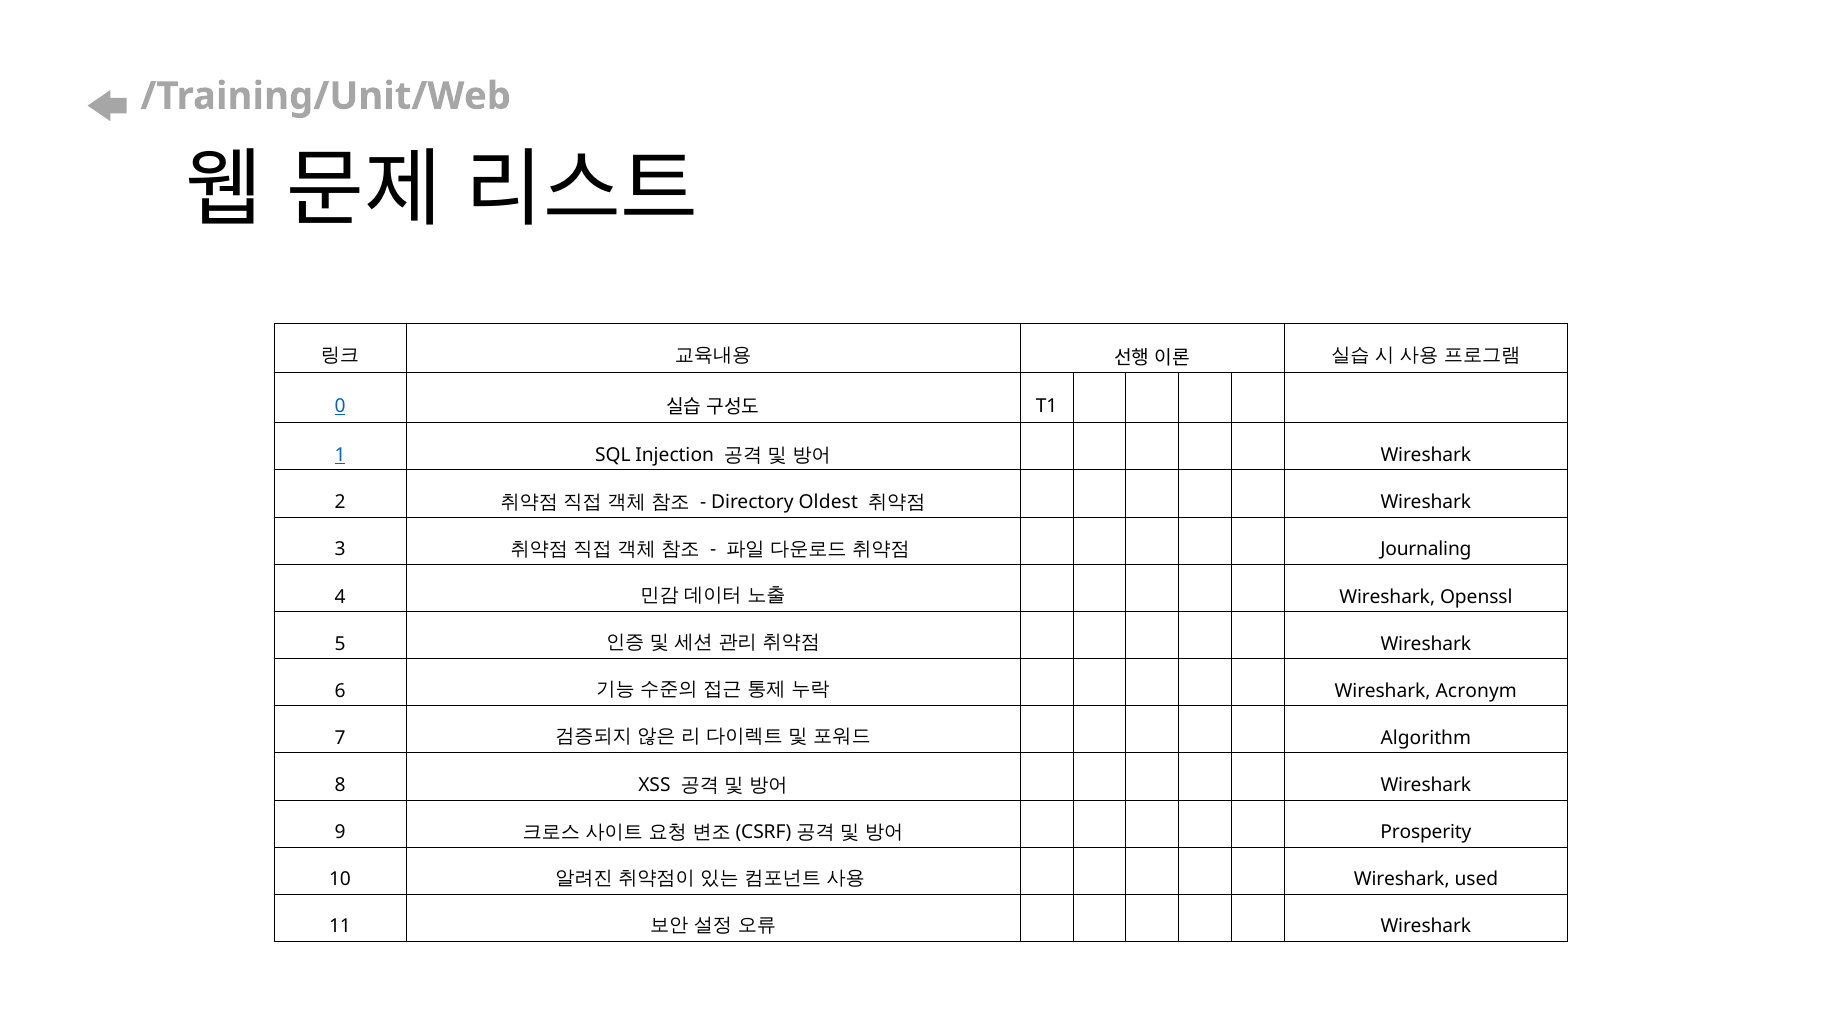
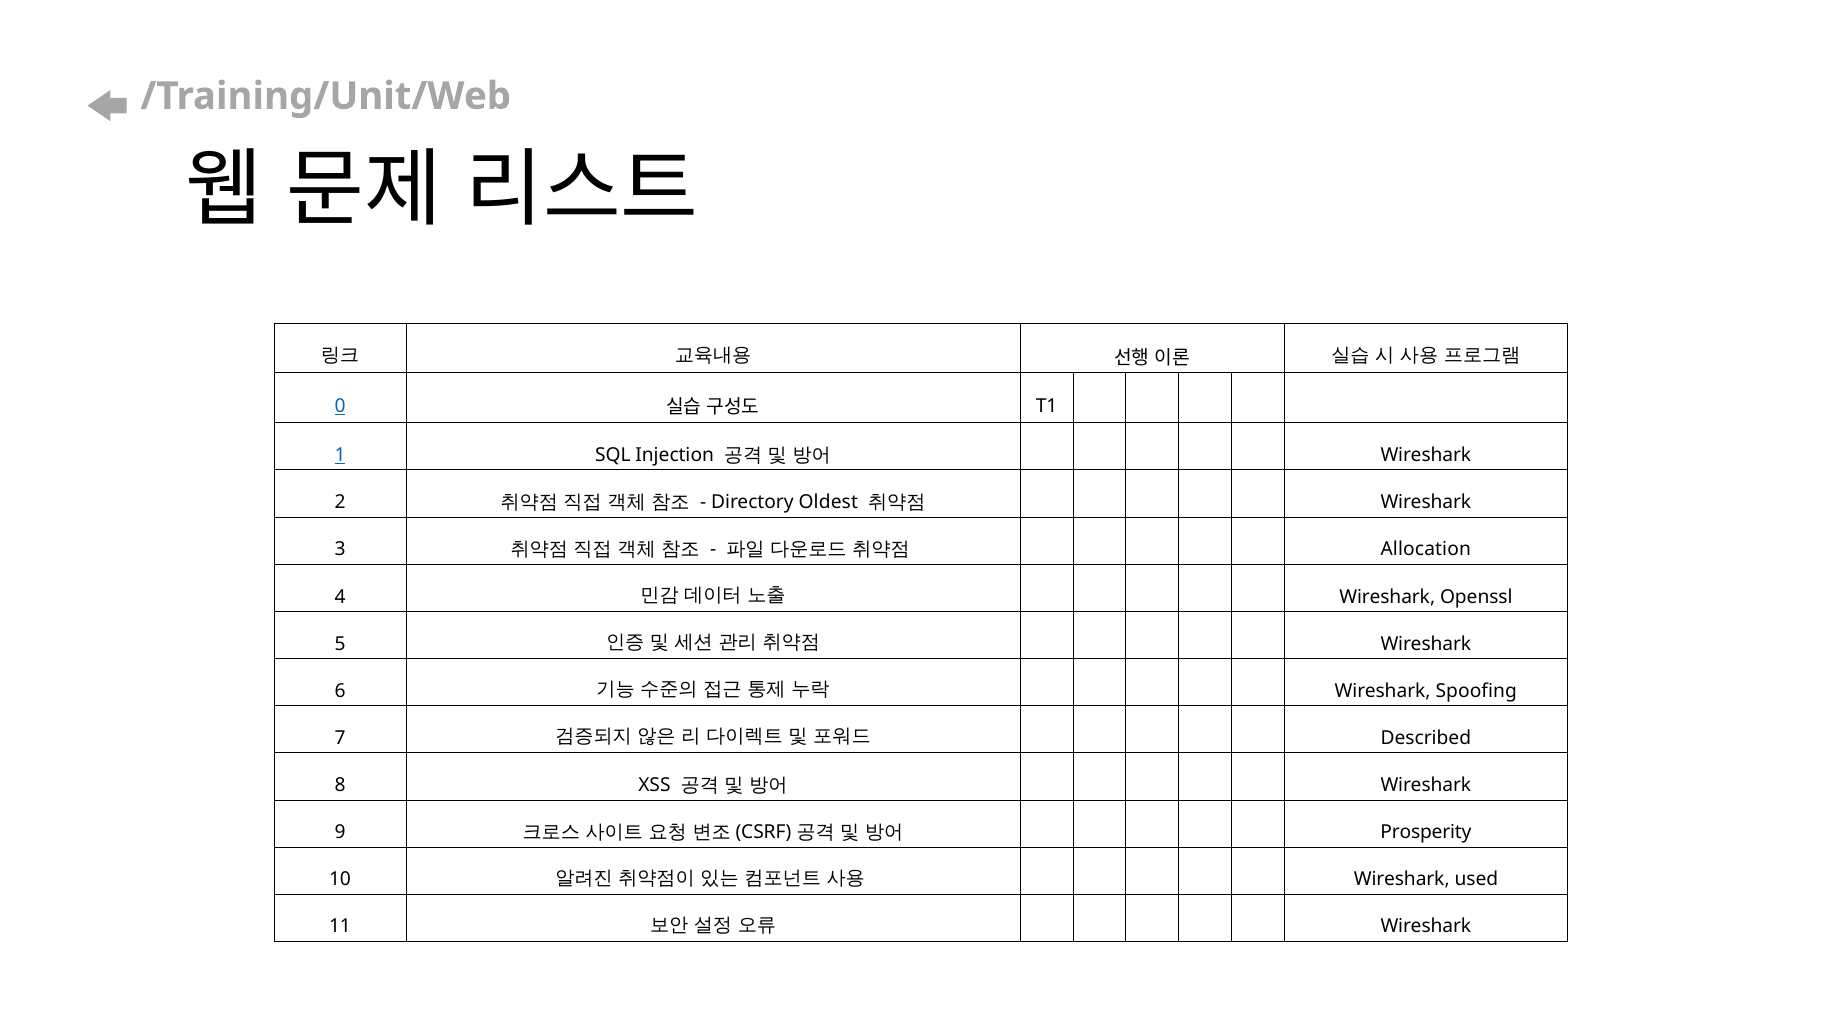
Journaling: Journaling -> Allocation
Acronym: Acronym -> Spoofing
Algorithm: Algorithm -> Described
